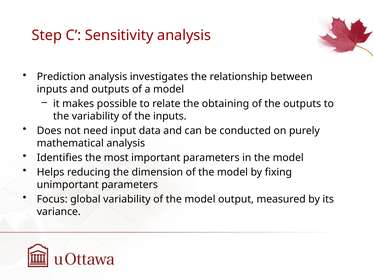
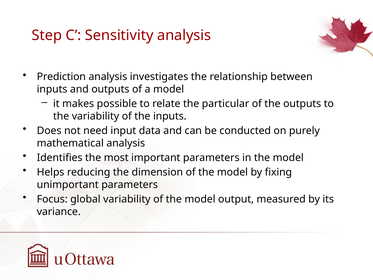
obtaining: obtaining -> particular
